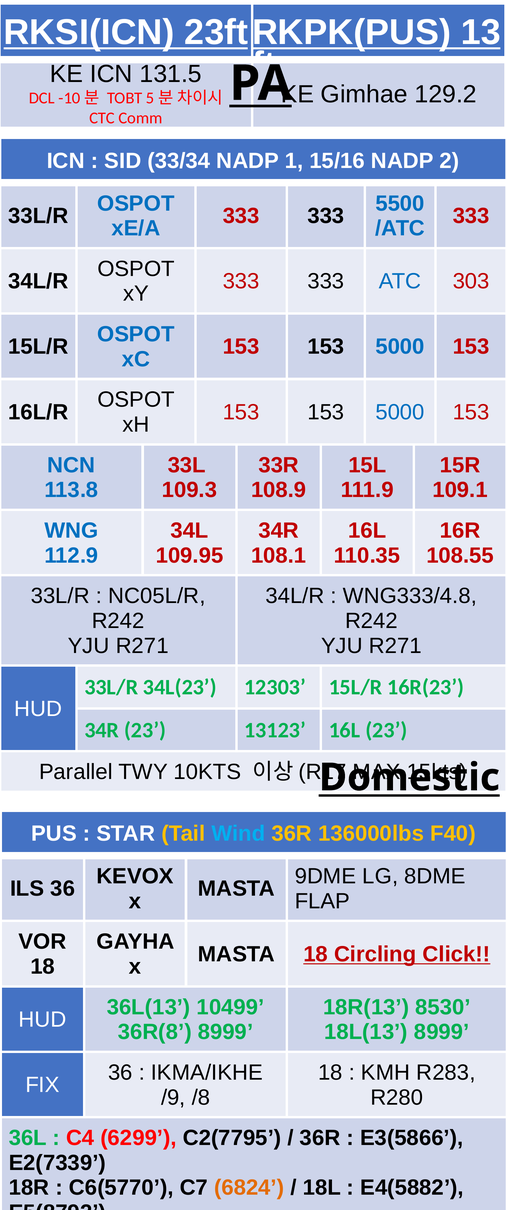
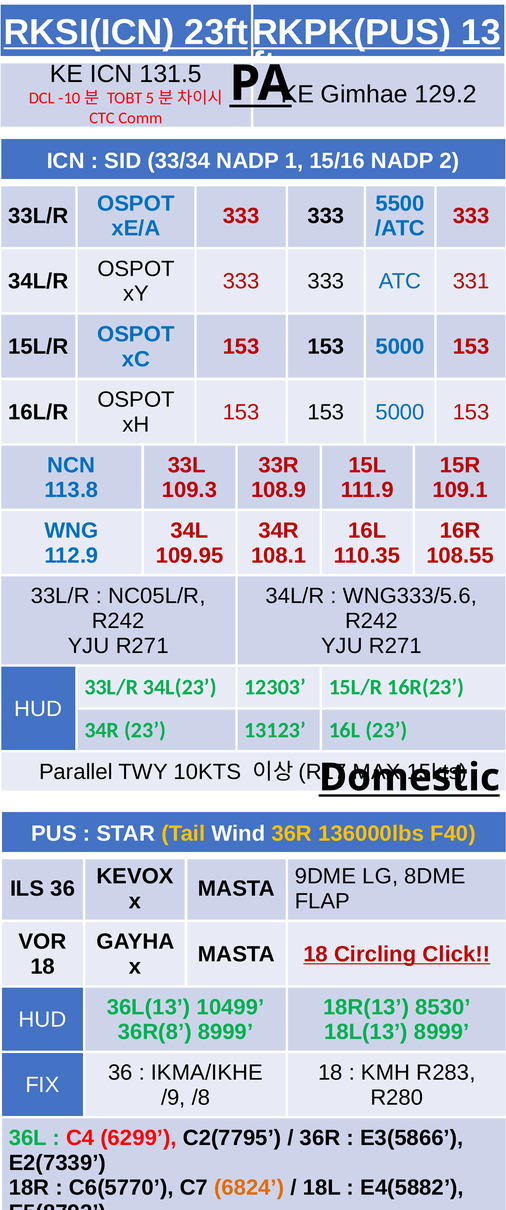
303: 303 -> 331
WNG333/4.8: WNG333/4.8 -> WNG333/5.6
Wind colour: light blue -> white
